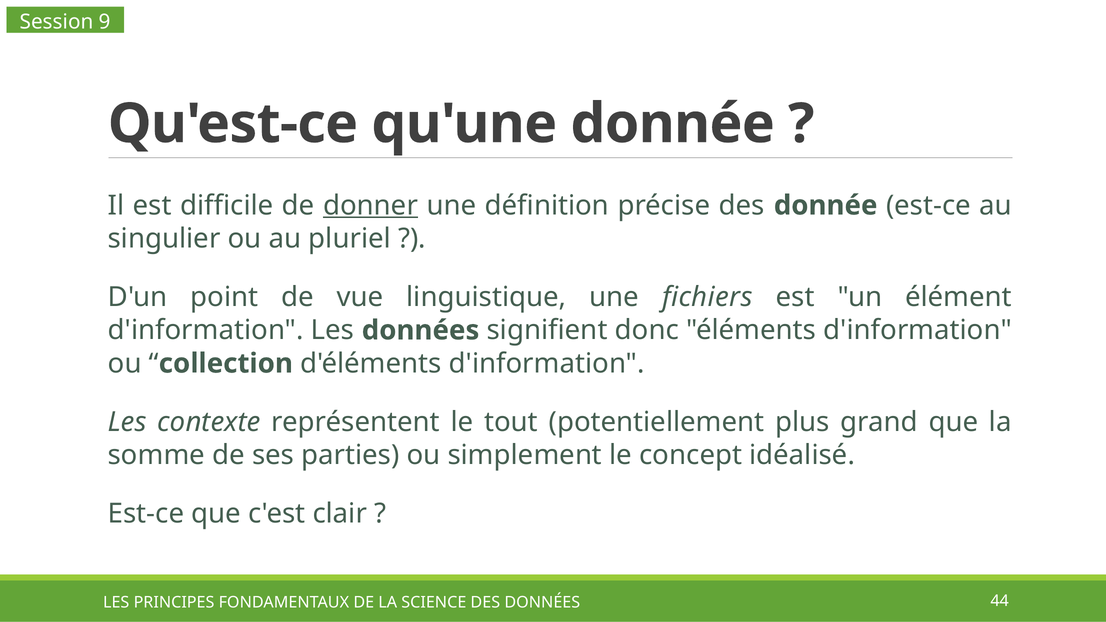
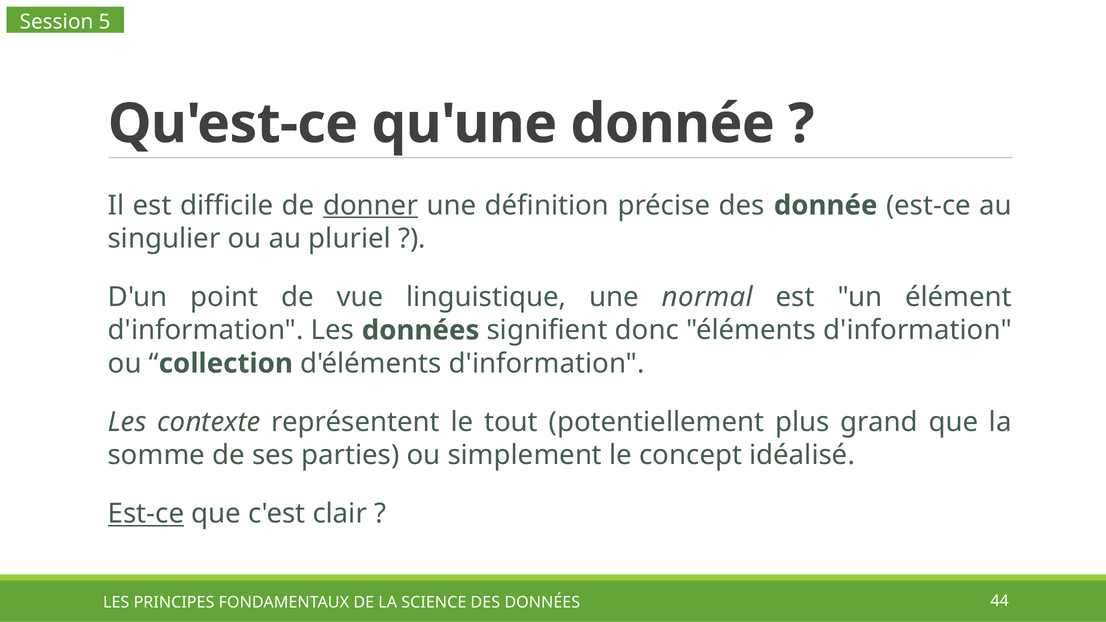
9: 9 -> 5
fichiers: fichiers -> normal
Est-ce at (146, 514) underline: none -> present
